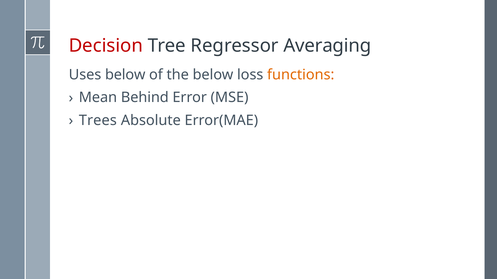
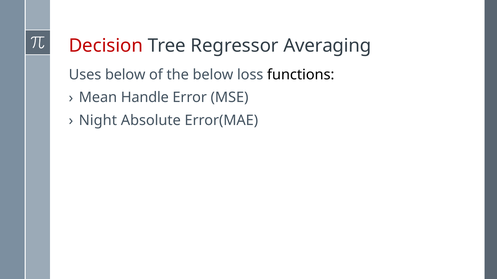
functions colour: orange -> black
Behind: Behind -> Handle
Trees: Trees -> Night
